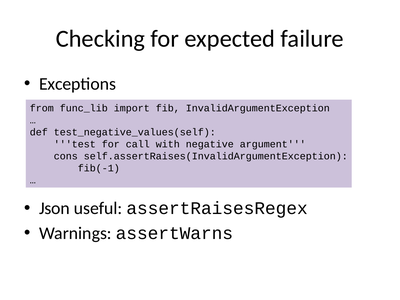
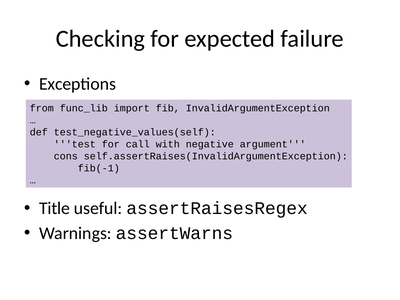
Json: Json -> Title
